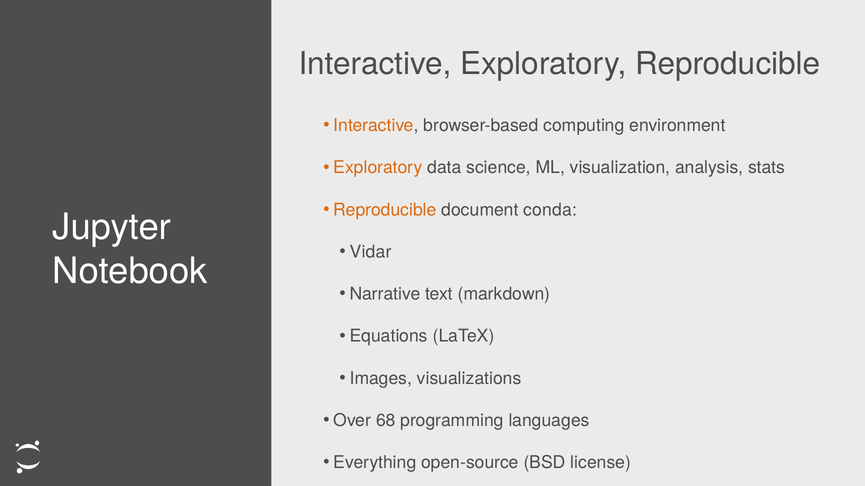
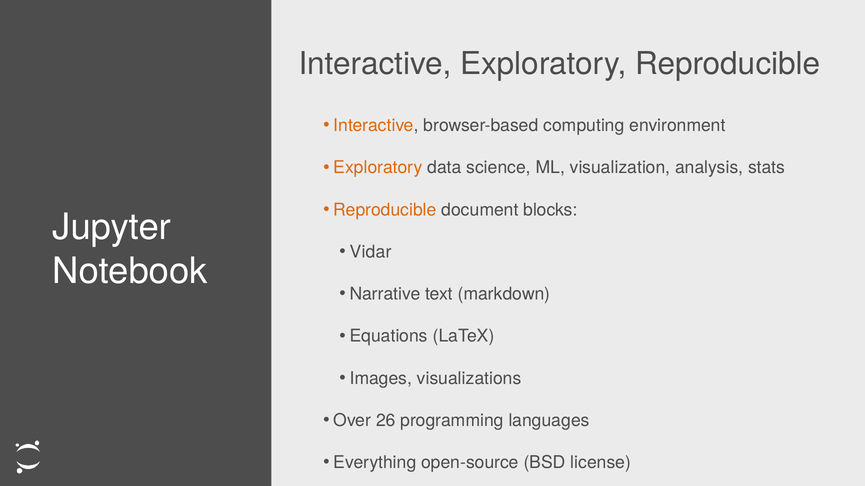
conda: conda -> blocks
68: 68 -> 26
